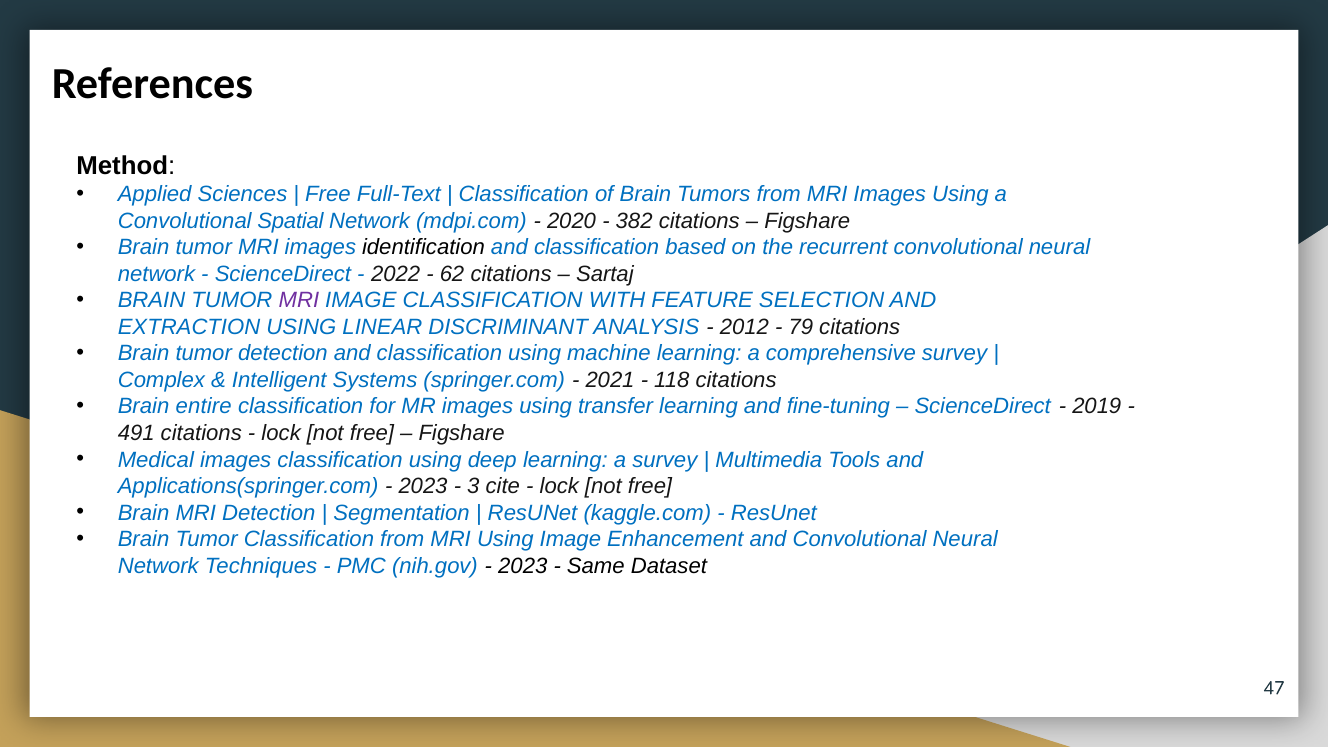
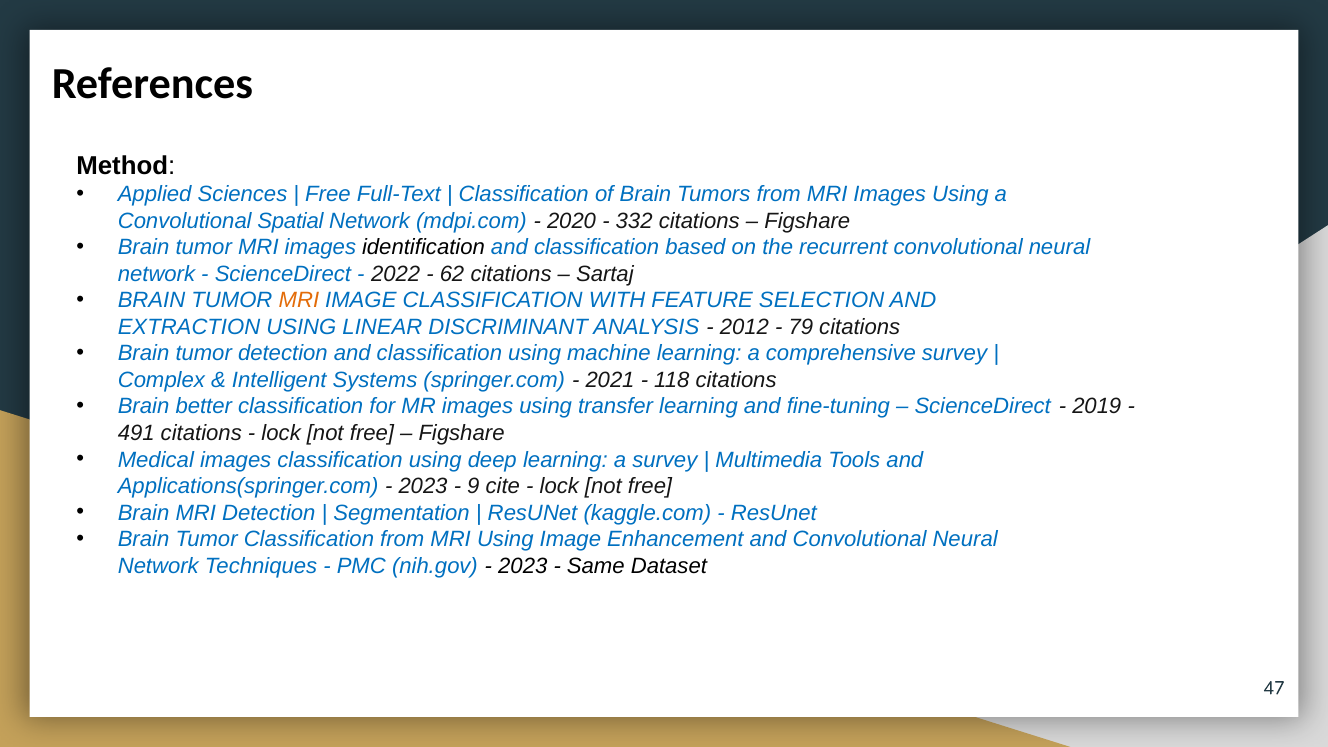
382: 382 -> 332
MRI at (299, 300) colour: purple -> orange
entire: entire -> better
3: 3 -> 9
